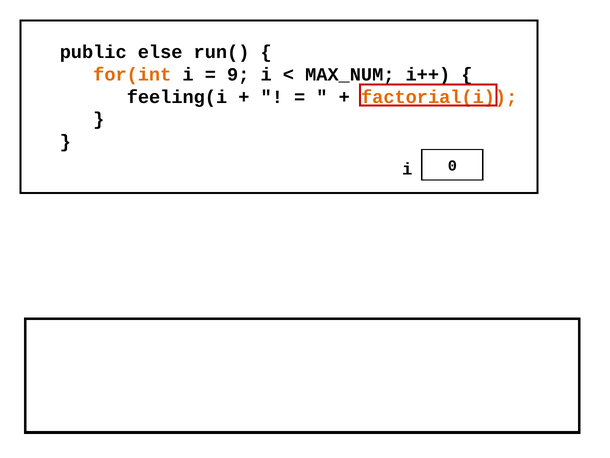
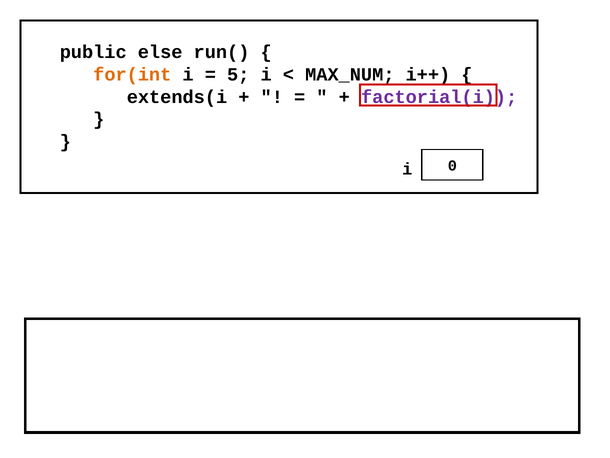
9: 9 -> 5
feeling(i: feeling(i -> extends(i
factorial(i colour: orange -> purple
